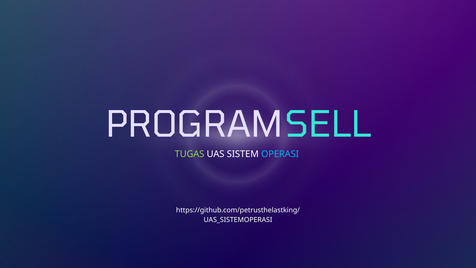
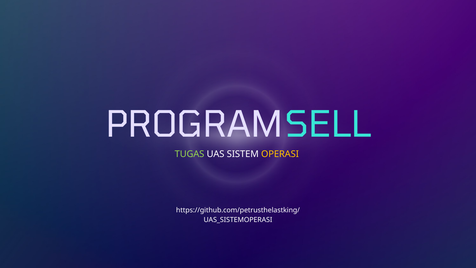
OPERASI colour: light blue -> yellow
